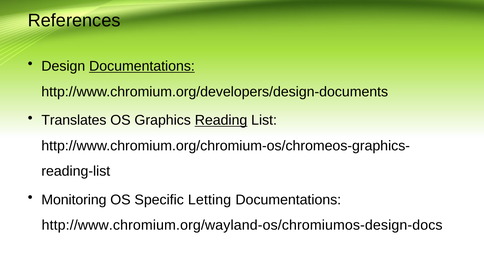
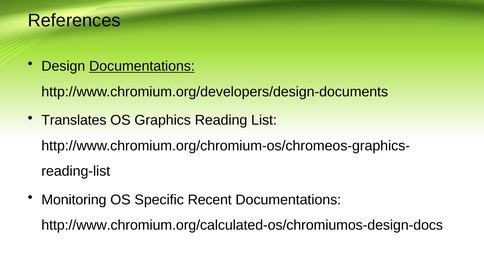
Reading underline: present -> none
Letting: Letting -> Recent
http://www.chromium.org/wayland-os/chromiumos-design-docs: http://www.chromium.org/wayland-os/chromiumos-design-docs -> http://www.chromium.org/calculated-os/chromiumos-design-docs
